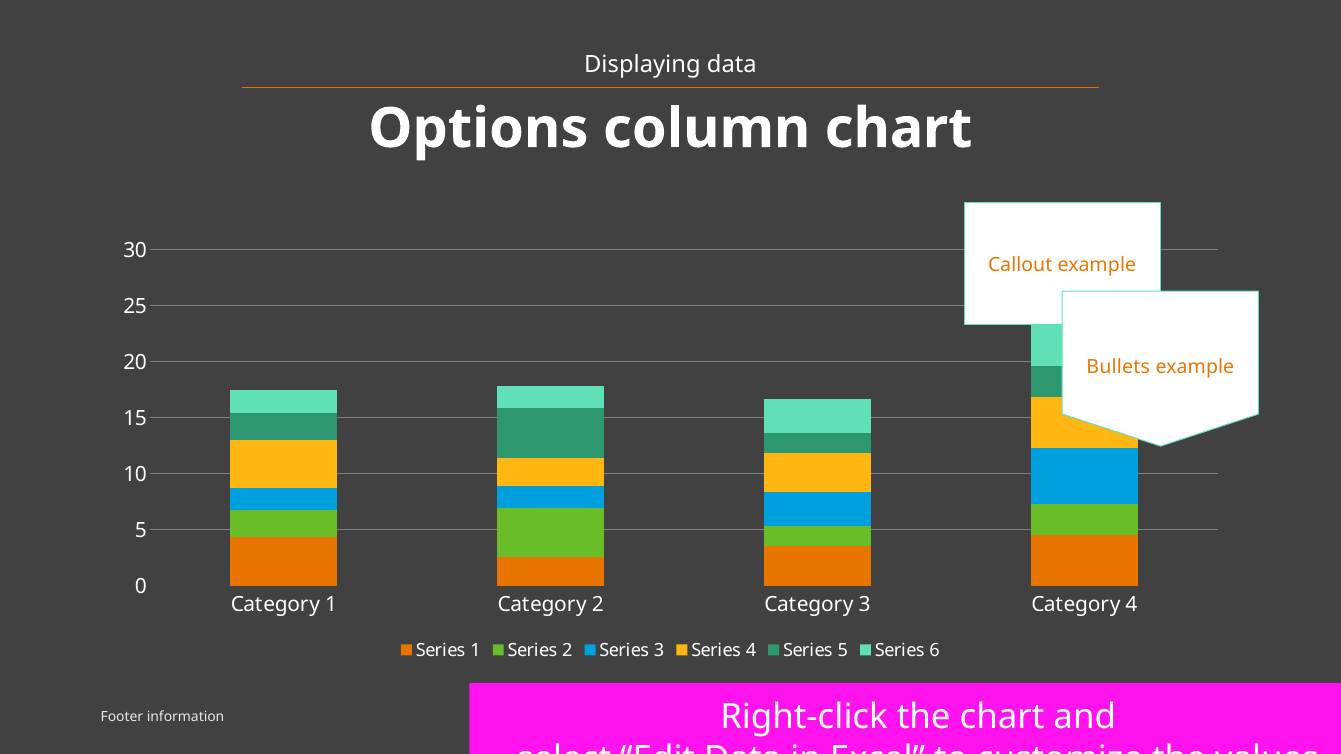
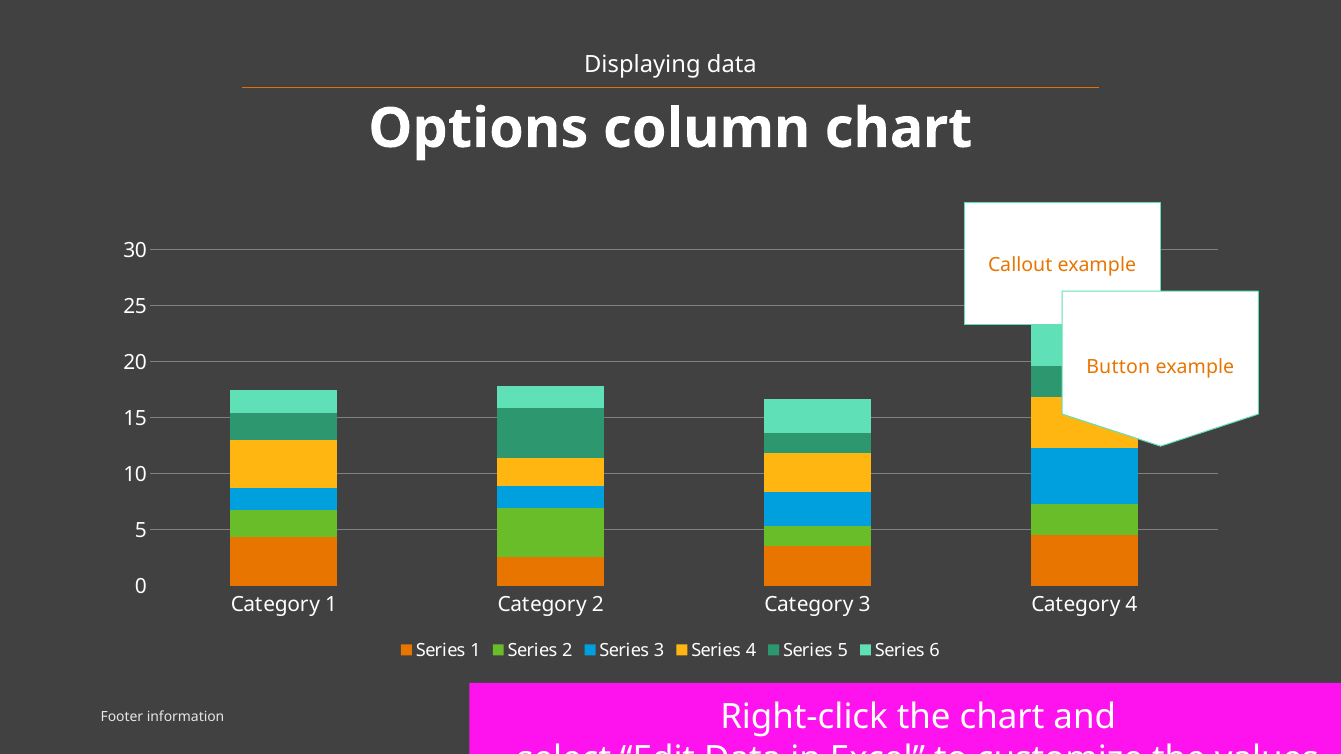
Bullets: Bullets -> Button
